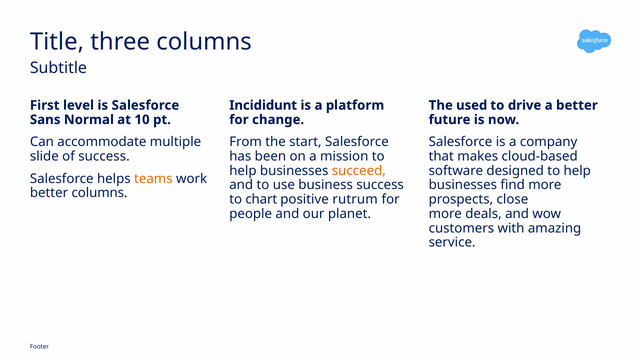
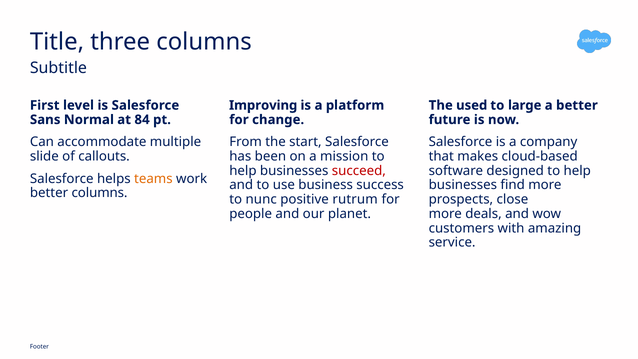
Incididunt: Incididunt -> Improving
drive: drive -> large
10: 10 -> 84
of success: success -> callouts
succeed colour: orange -> red
chart: chart -> nunc
